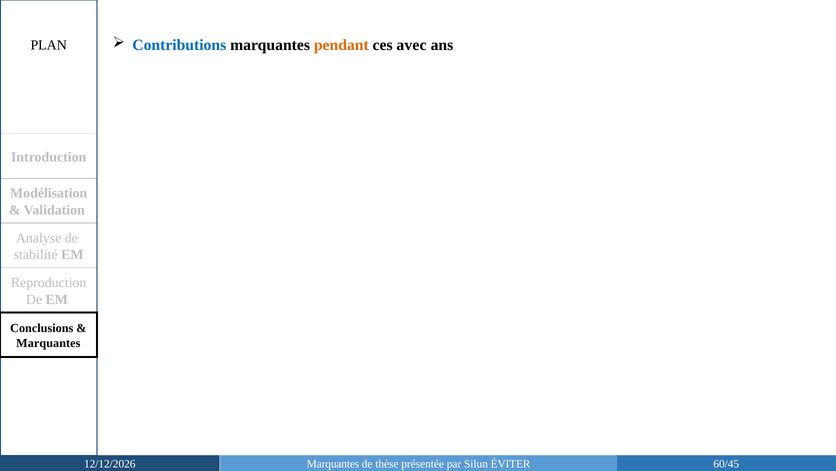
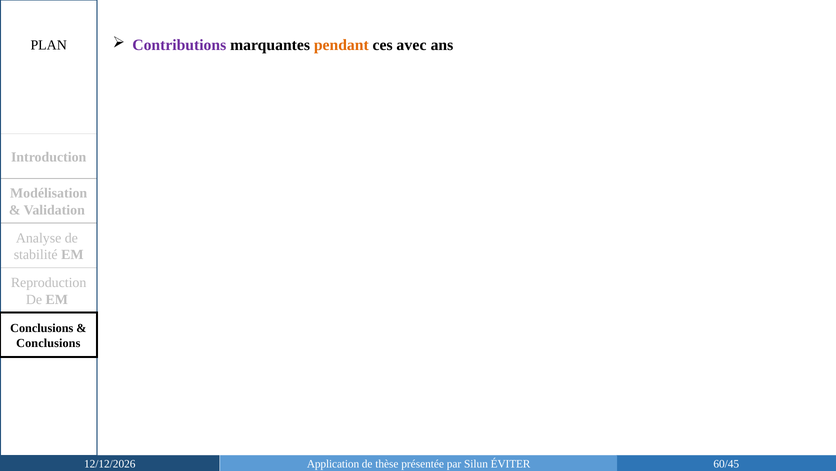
Contributions colour: blue -> purple
Marquantes at (48, 342): Marquantes -> Conclusions
Marquantes at (333, 463): Marquantes -> Application
